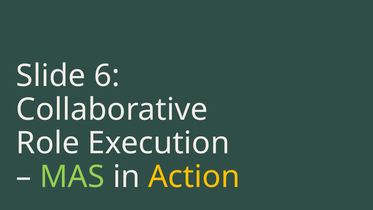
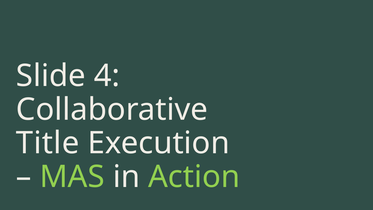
6: 6 -> 4
Role: Role -> Title
Action colour: yellow -> light green
